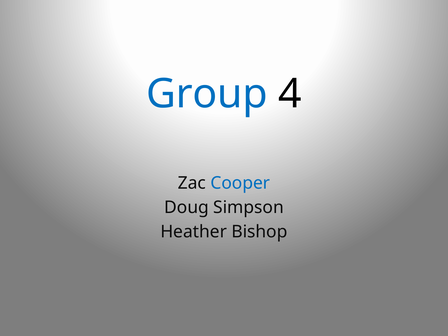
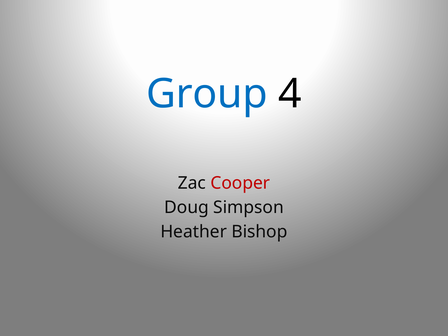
Cooper colour: blue -> red
